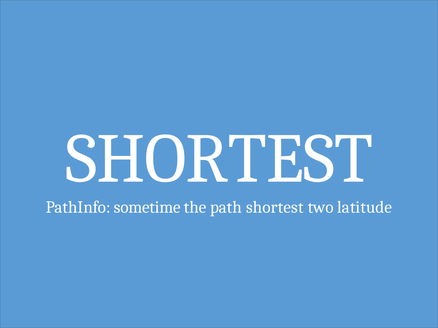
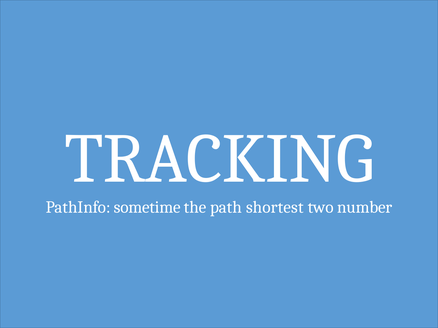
SHORTEST at (219, 159): SHORTEST -> TRACKING
latitude: latitude -> number
